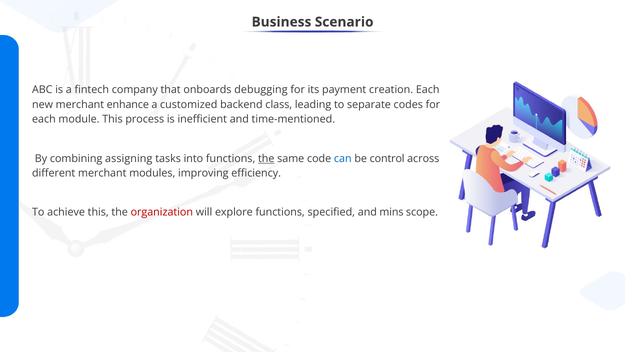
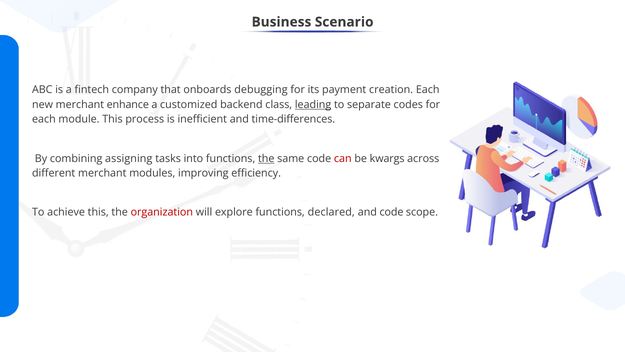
leading underline: none -> present
time-mentioned: time-mentioned -> time-differences
can colour: blue -> red
control: control -> kwargs
specified: specified -> declared
and mins: mins -> code
